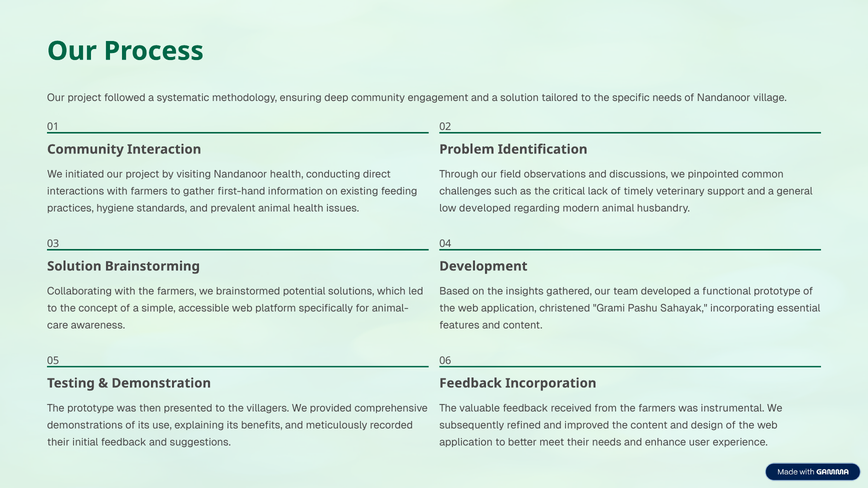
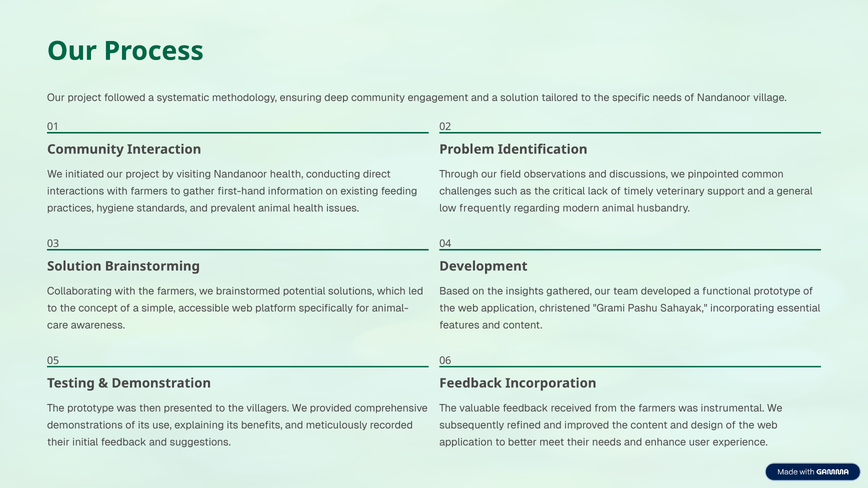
low developed: developed -> frequently
